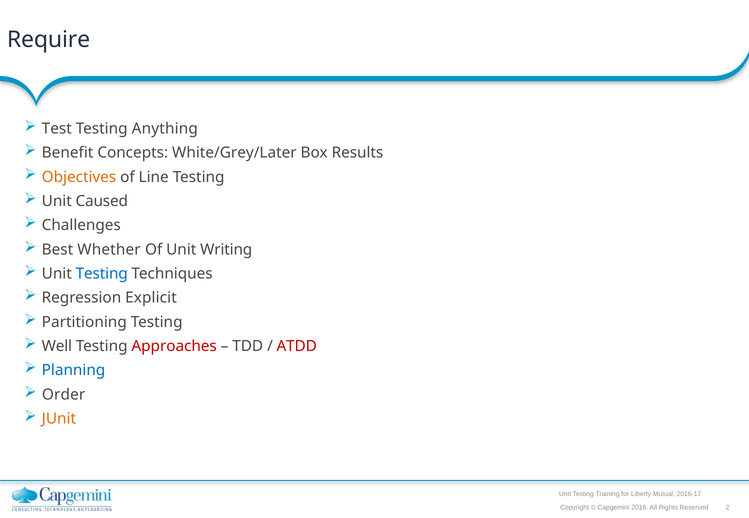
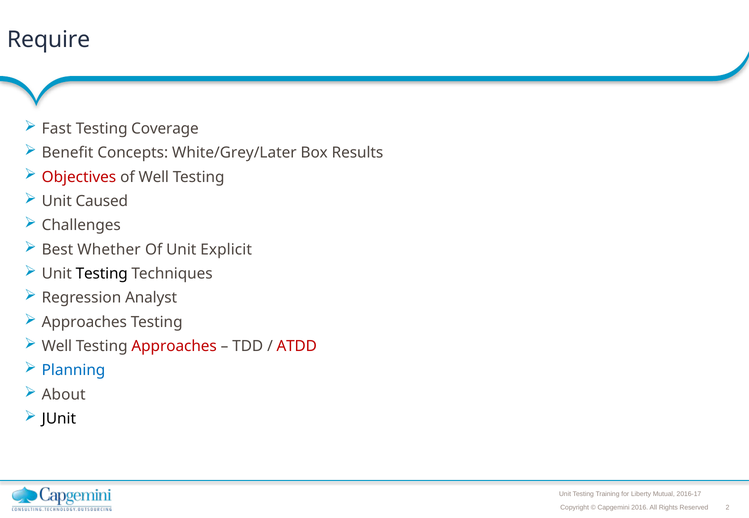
Test: Test -> Fast
Anything: Anything -> Coverage
Objectives colour: orange -> red
of Line: Line -> Well
Writing: Writing -> Explicit
Testing at (102, 274) colour: blue -> black
Explicit: Explicit -> Analyst
Partitioning at (84, 322): Partitioning -> Approaches
Order: Order -> About
JUnit colour: orange -> black
